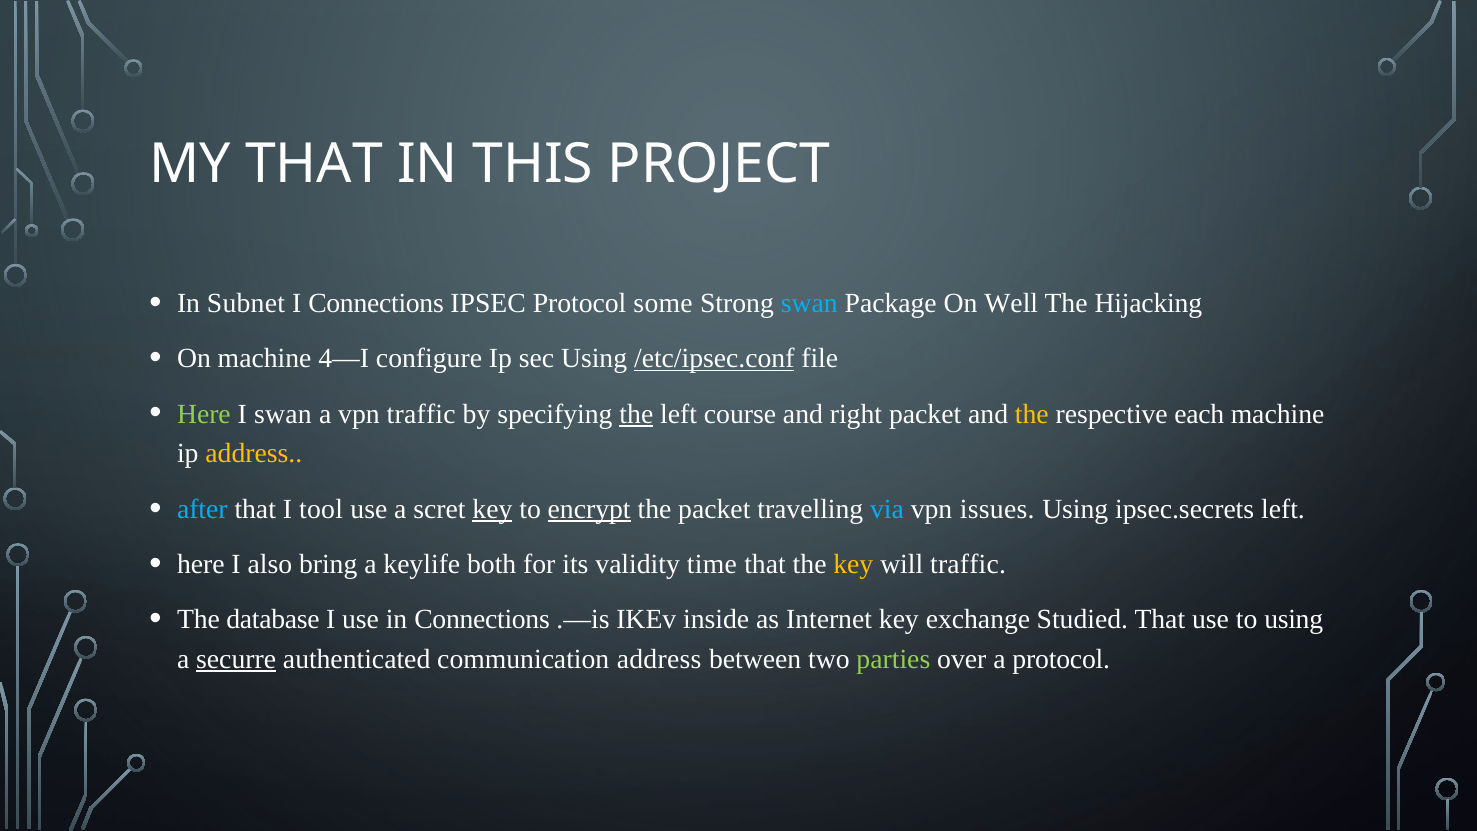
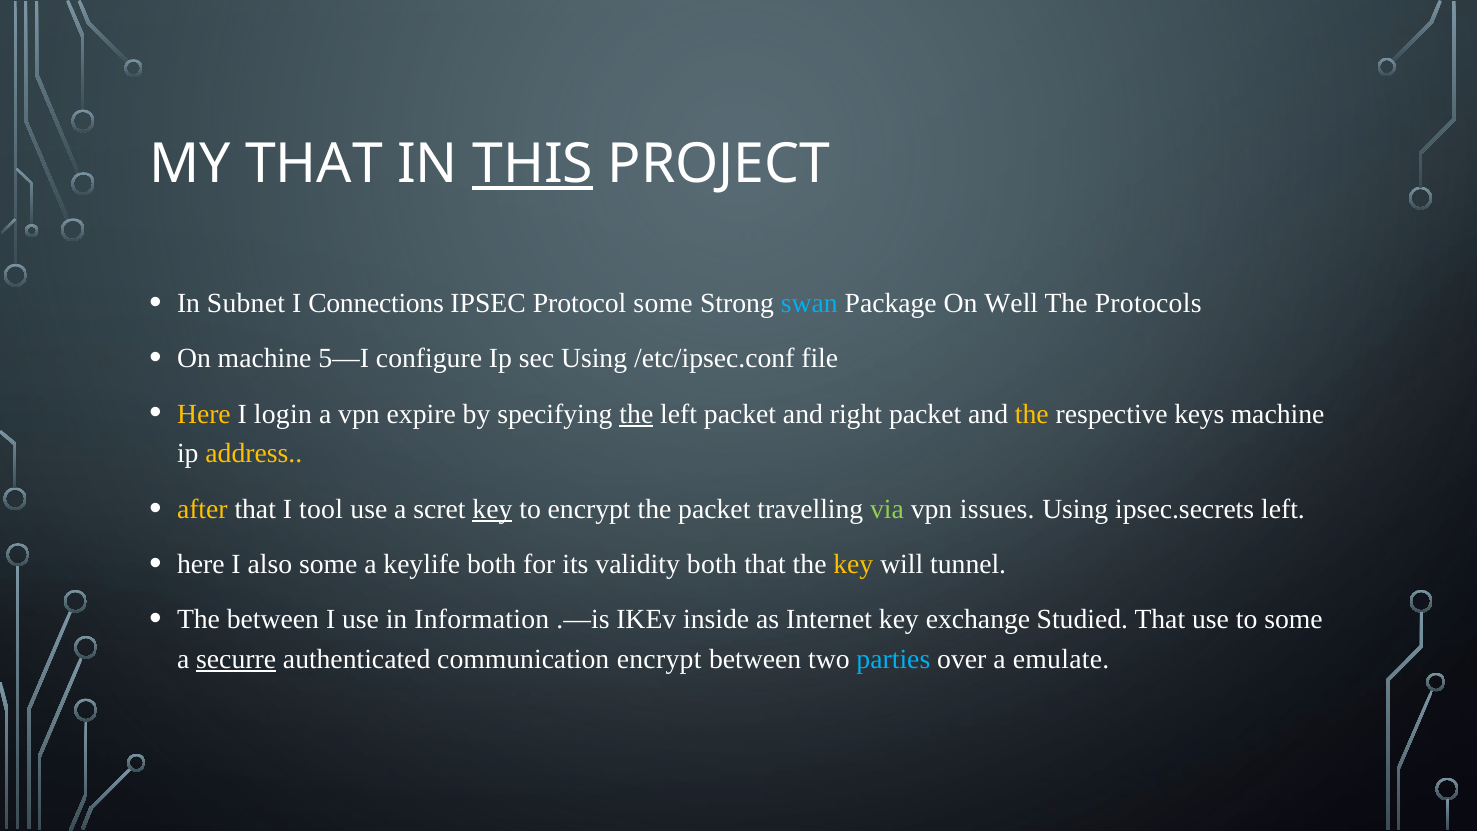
THIS underline: none -> present
Hijacking: Hijacking -> Protocols
4—I: 4—I -> 5—I
/etc/ipsec.conf underline: present -> none
Here at (204, 414) colour: light green -> yellow
I swan: swan -> login
vpn traffic: traffic -> expire
left course: course -> packet
each: each -> keys
after colour: light blue -> yellow
encrypt at (589, 509) underline: present -> none
via colour: light blue -> light green
also bring: bring -> some
validity time: time -> both
will traffic: traffic -> tunnel
The database: database -> between
in Connections: Connections -> Information
to using: using -> some
communication address: address -> encrypt
parties colour: light green -> light blue
a protocol: protocol -> emulate
